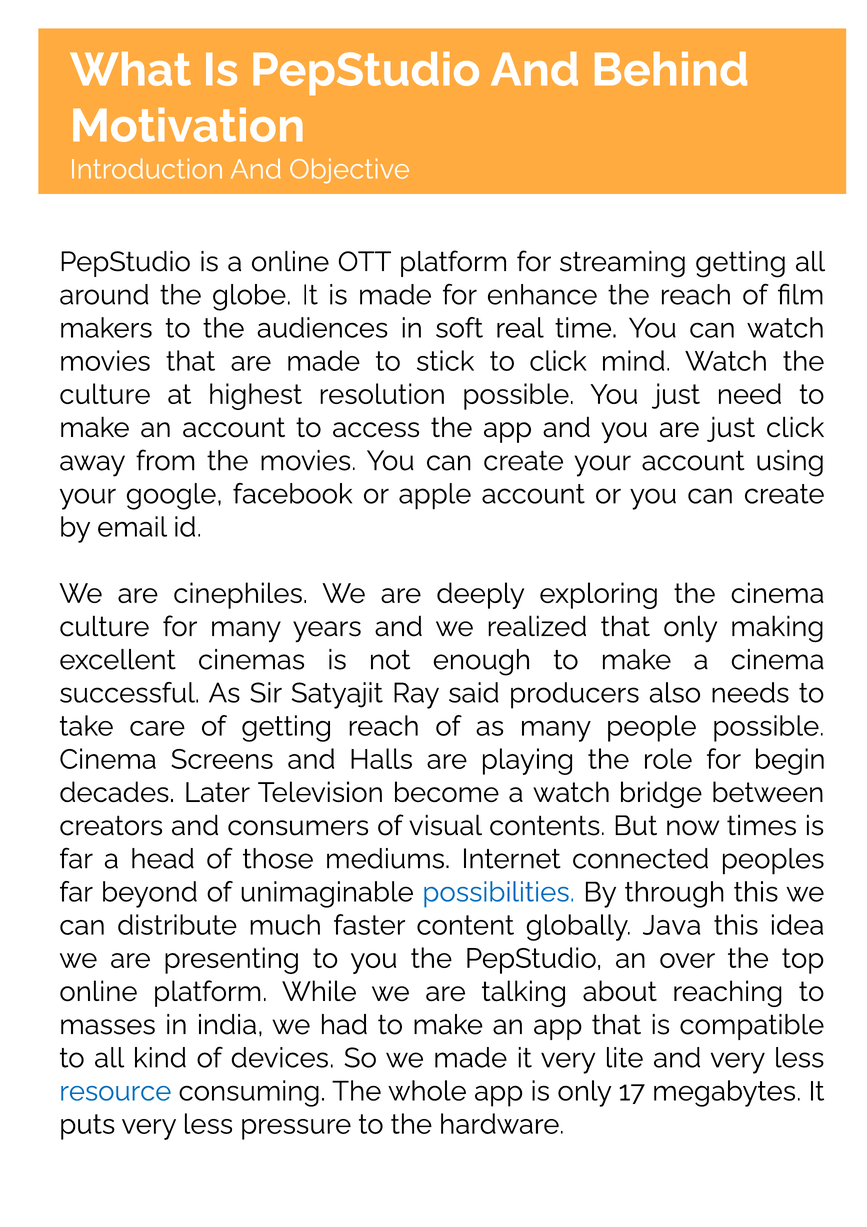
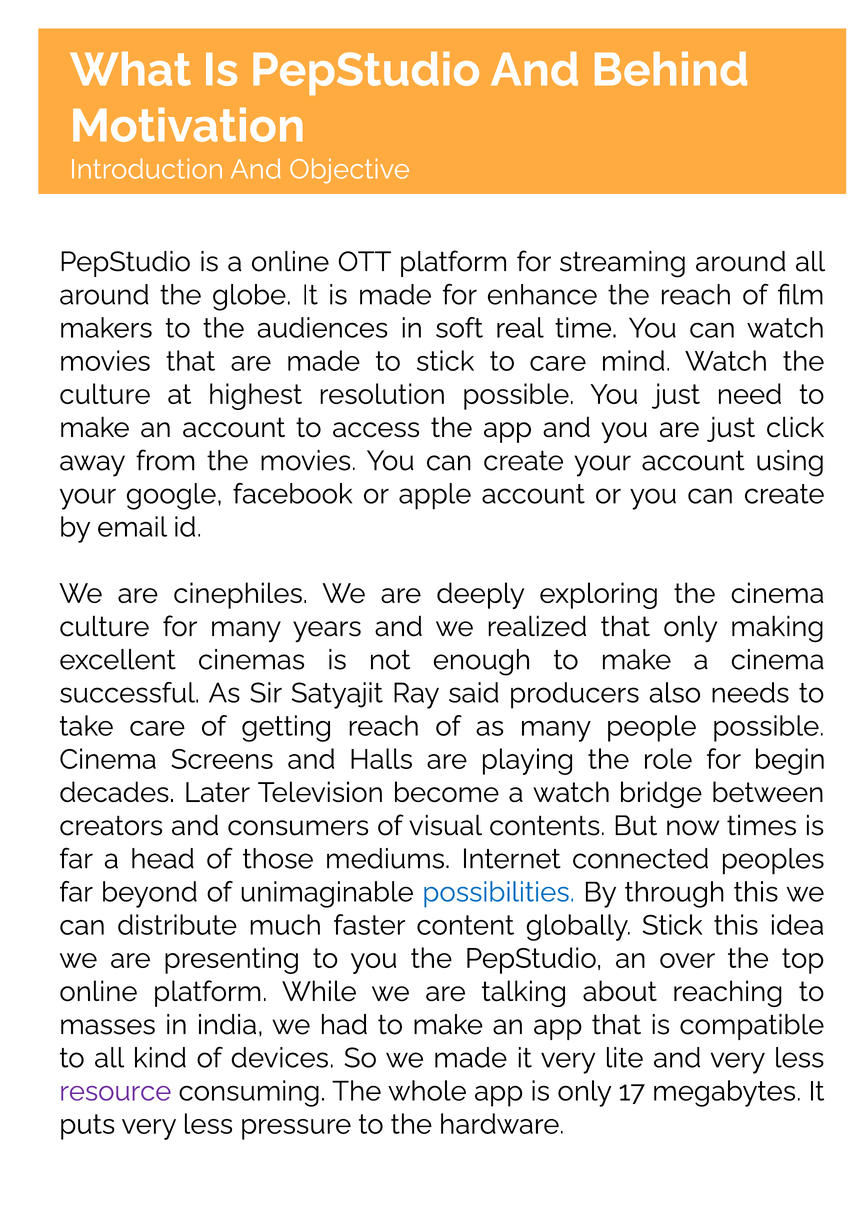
streaming getting: getting -> around
to click: click -> care
globally Java: Java -> Stick
resource colour: blue -> purple
